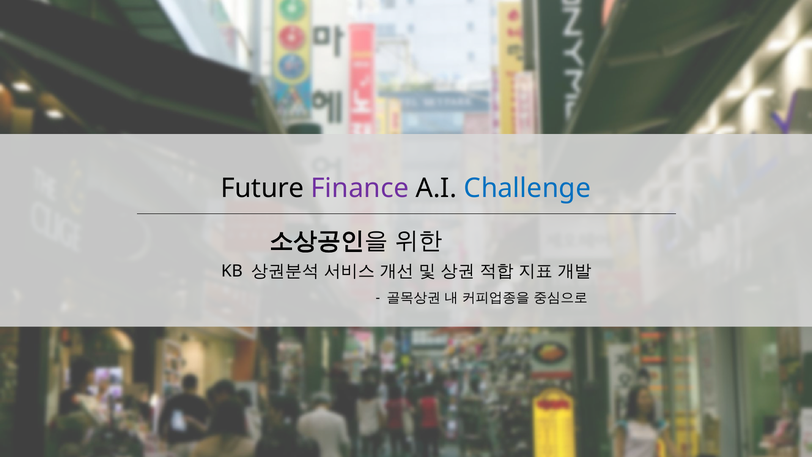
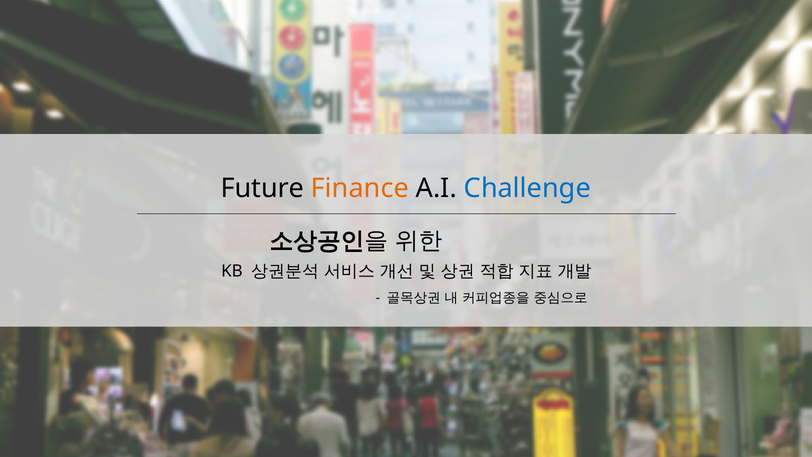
Finance colour: purple -> orange
